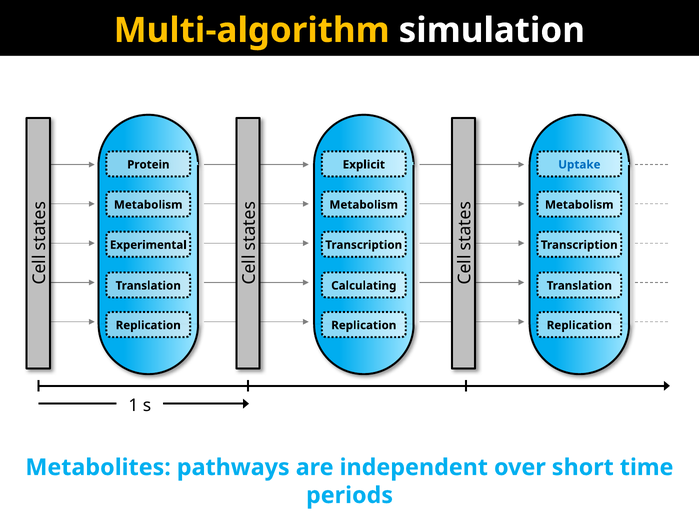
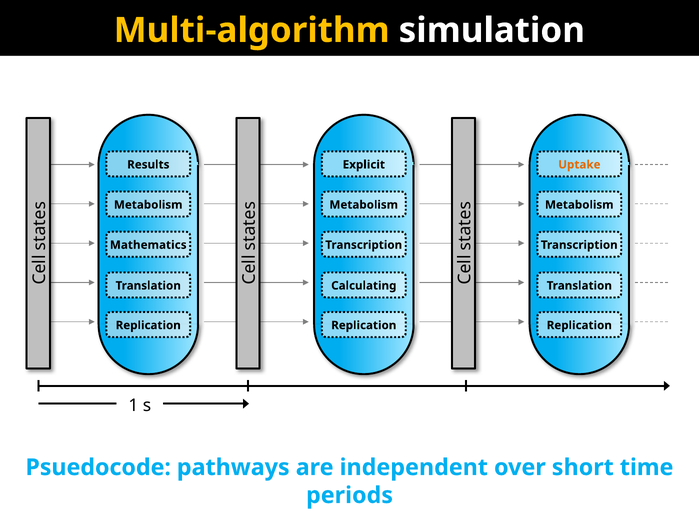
Protein: Protein -> Results
Uptake colour: blue -> orange
Experimental: Experimental -> Mathematics
Metabolites: Metabolites -> Psuedocode
